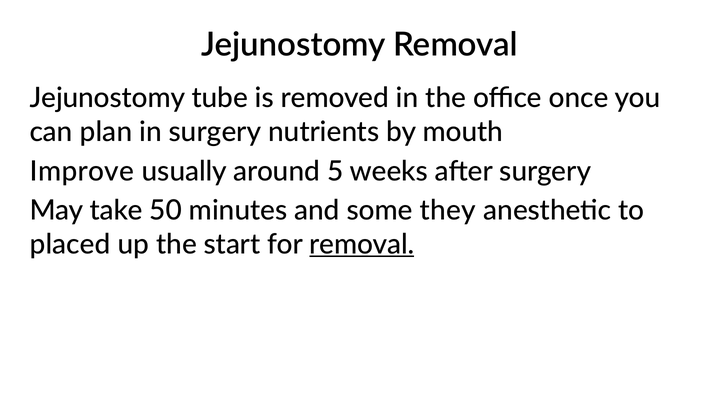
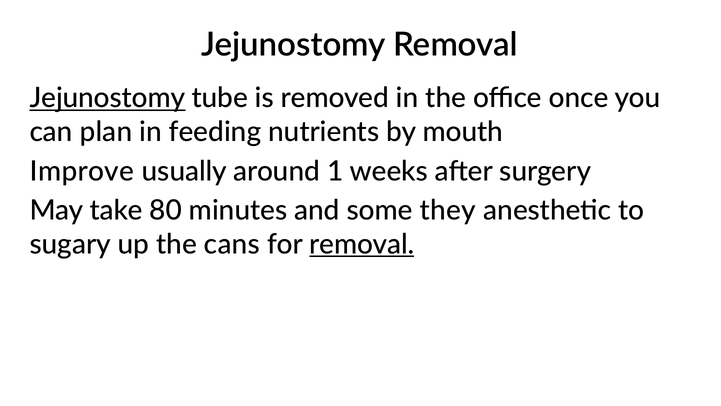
Jejunostomy at (108, 98) underline: none -> present
in surgery: surgery -> feeding
5: 5 -> 1
50: 50 -> 80
placed: placed -> sugary
start: start -> cans
